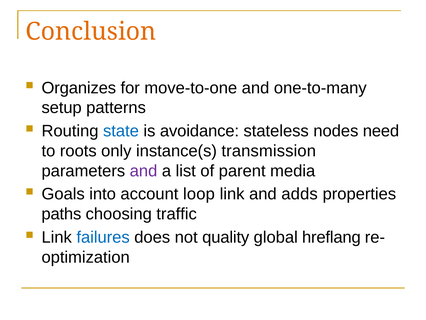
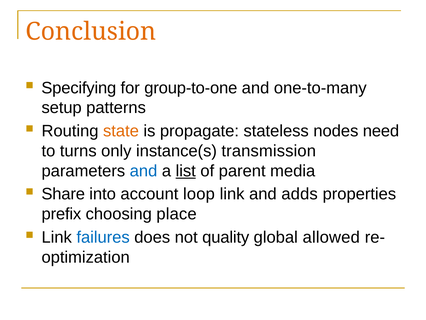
Organizes: Organizes -> Specifying
move-to-one: move-to-one -> group-to-one
state colour: blue -> orange
avoidance: avoidance -> propagate
roots: roots -> turns
and at (144, 171) colour: purple -> blue
list underline: none -> present
Goals: Goals -> Share
paths: paths -> prefix
traffic: traffic -> place
hreflang: hreflang -> allowed
